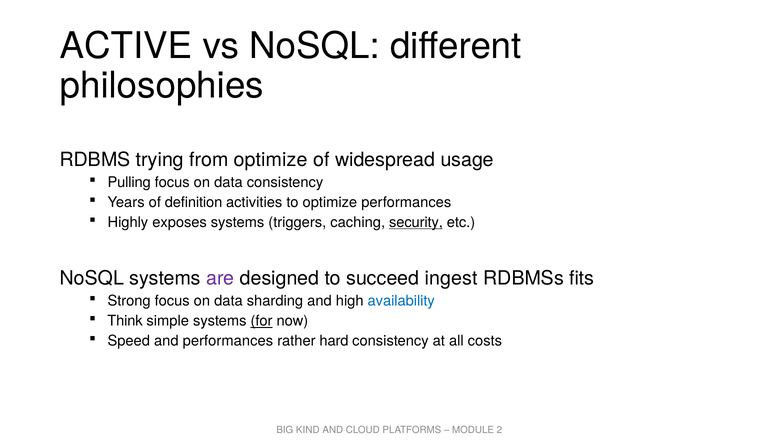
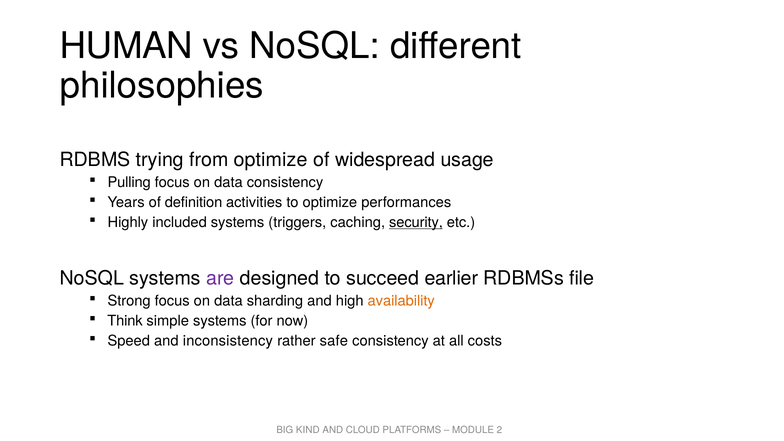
ACTIVE: ACTIVE -> HUMAN
exposes: exposes -> included
ingest: ingest -> earlier
fits: fits -> file
availability colour: blue -> orange
for underline: present -> none
and performances: performances -> inconsistency
hard: hard -> safe
